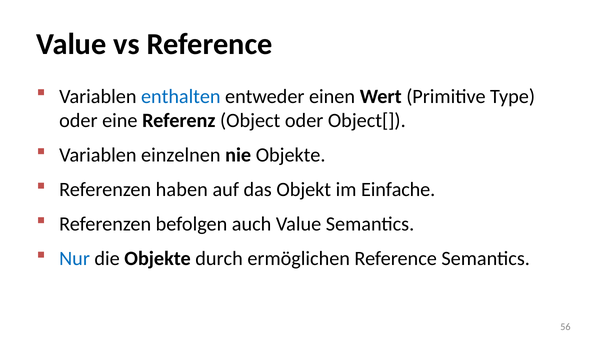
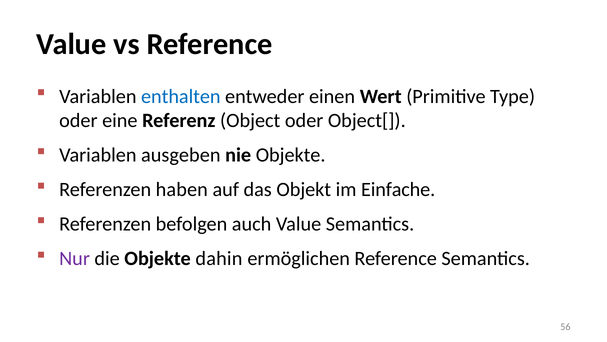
einzelnen: einzelnen -> ausgeben
Nur colour: blue -> purple
durch: durch -> dahin
